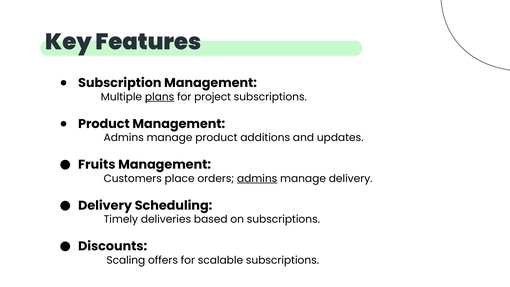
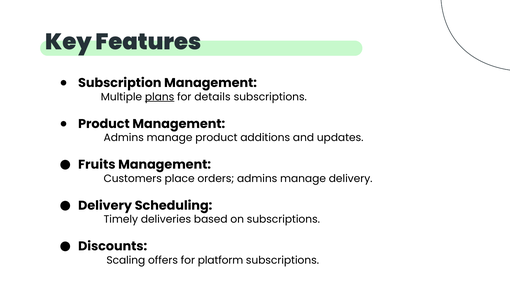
project: project -> details
admins at (257, 178) underline: present -> none
scalable: scalable -> platform
